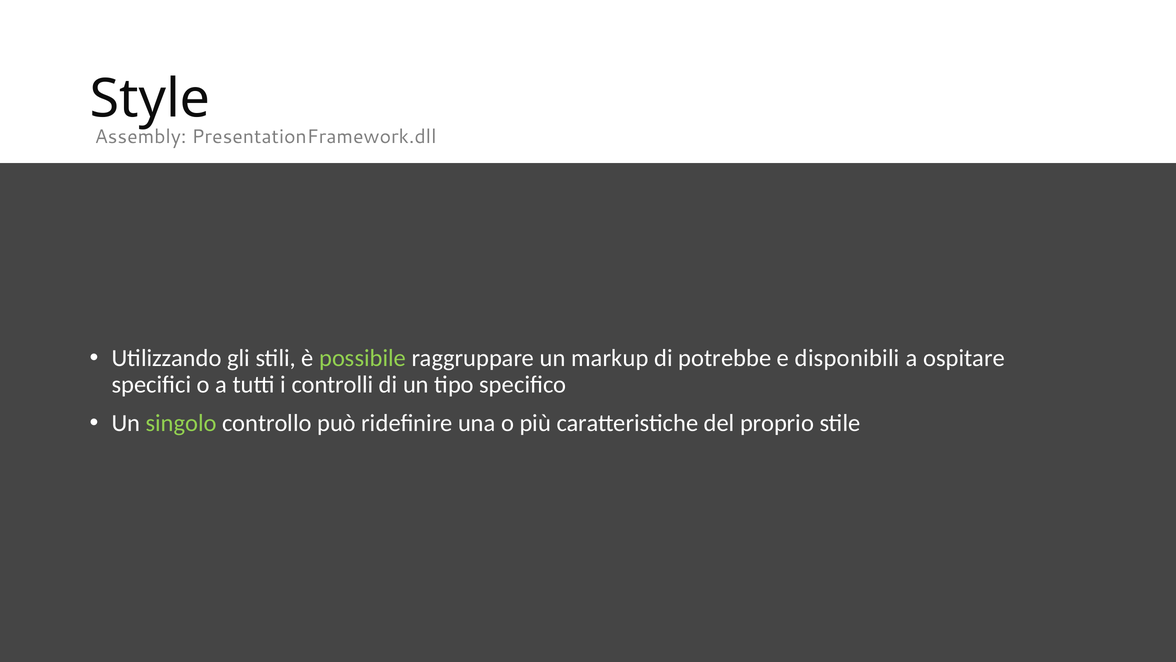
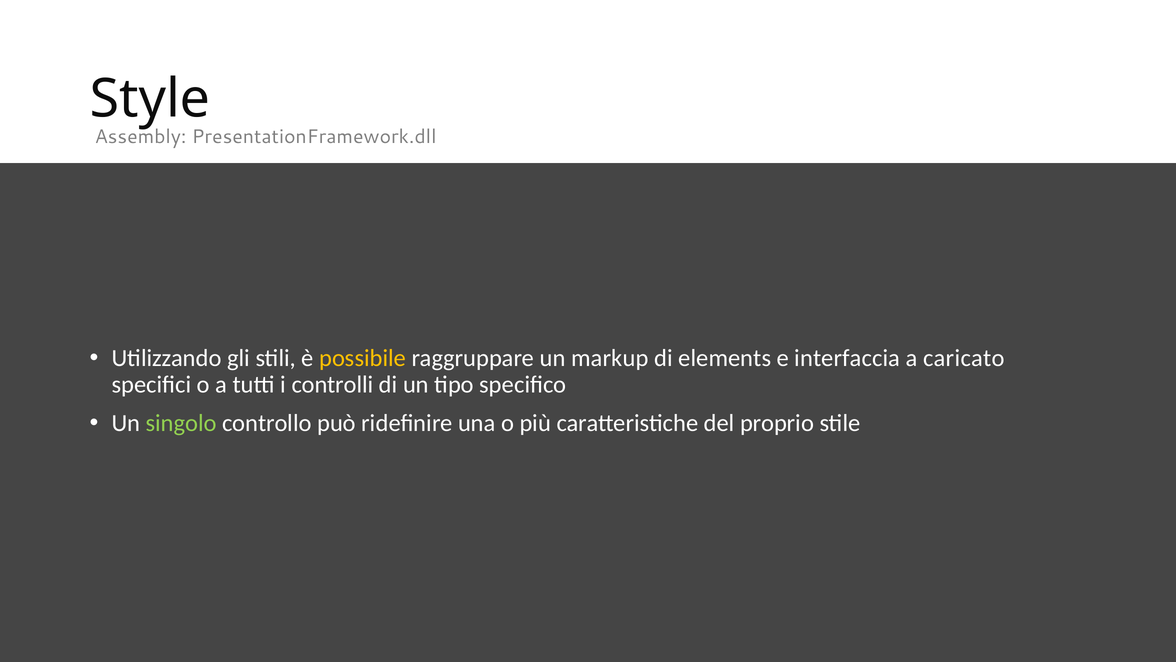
possibile colour: light green -> yellow
potrebbe: potrebbe -> elements
disponibili: disponibili -> interfaccia
ospitare: ospitare -> caricato
